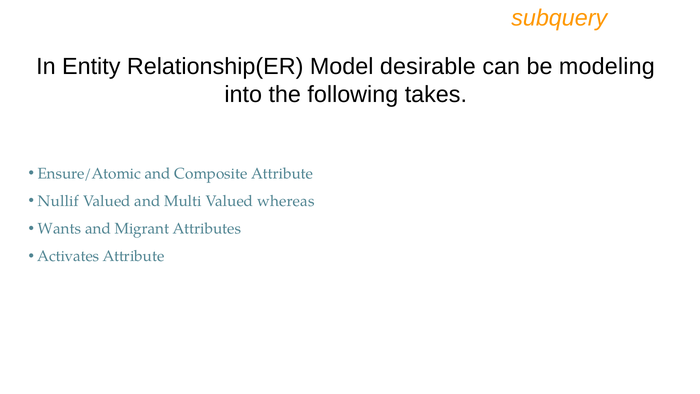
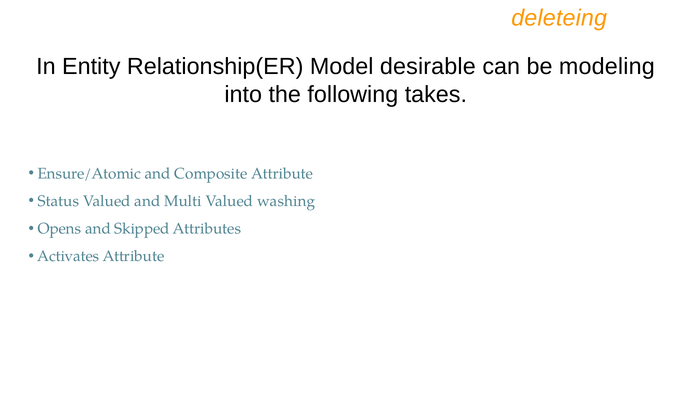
subquery: subquery -> deleteing
Nullif: Nullif -> Status
whereas: whereas -> washing
Wants: Wants -> Opens
Migrant: Migrant -> Skipped
